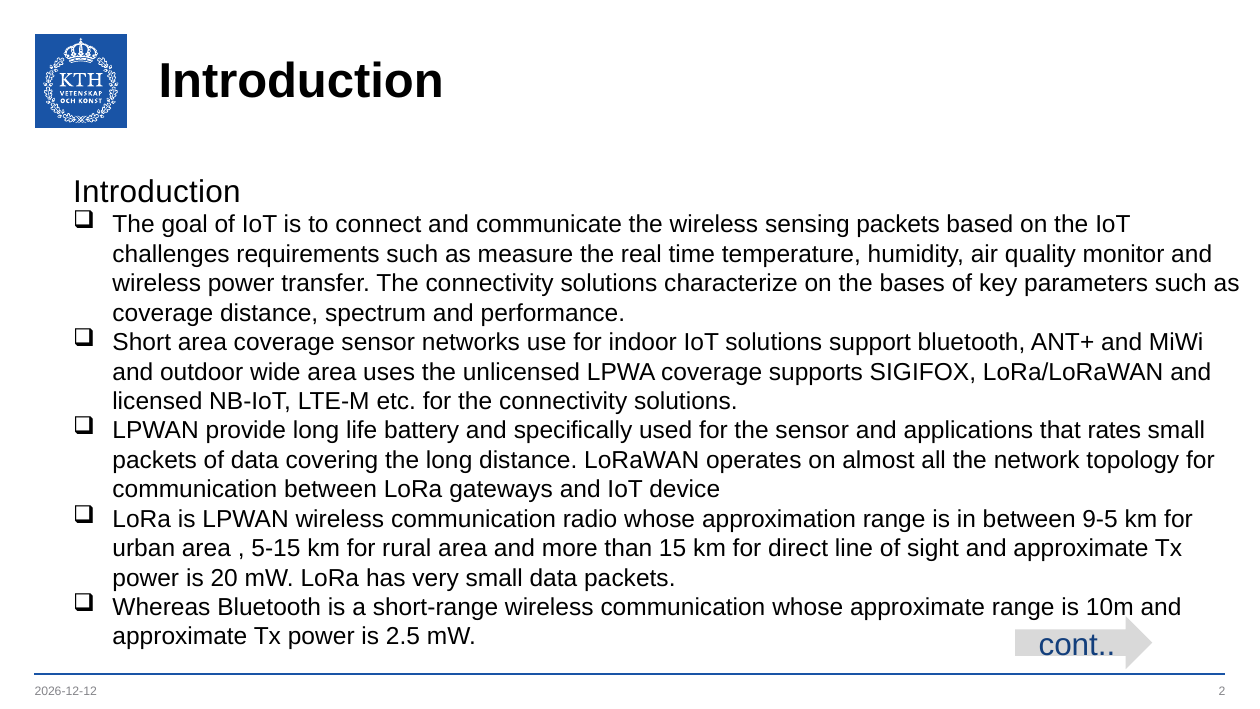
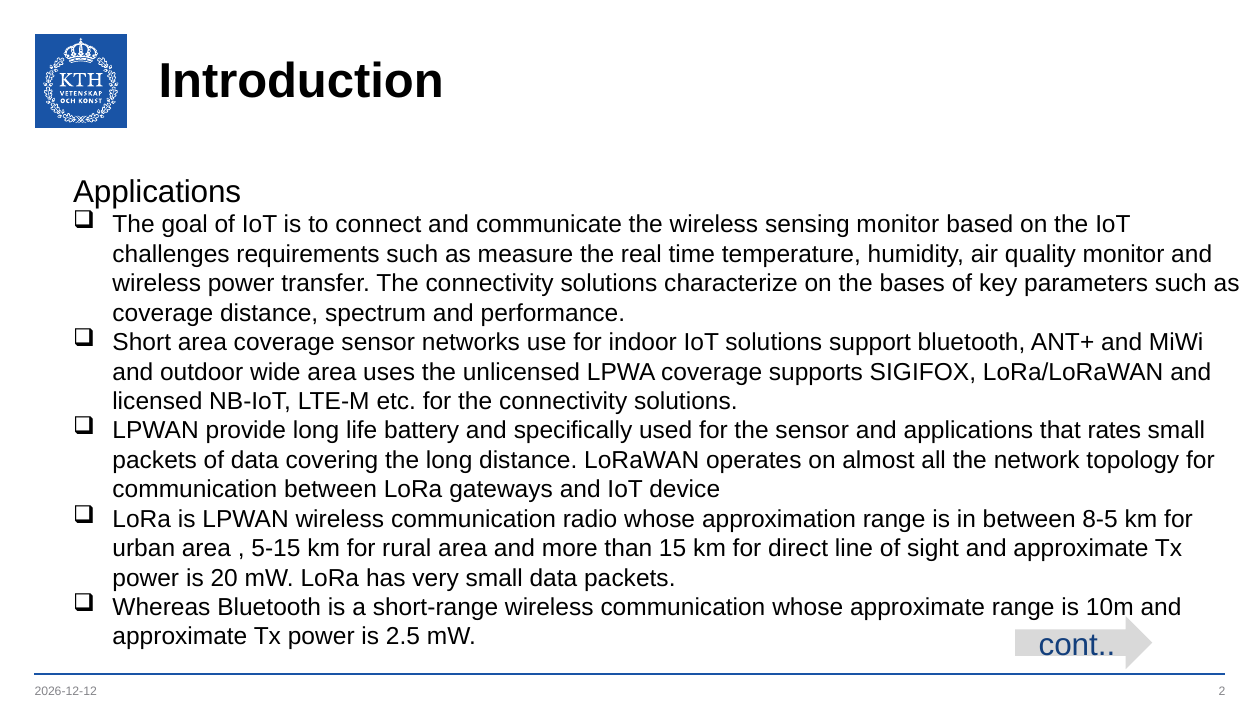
Introduction at (157, 192): Introduction -> Applications
sensing packets: packets -> monitor
9-5: 9-5 -> 8-5
